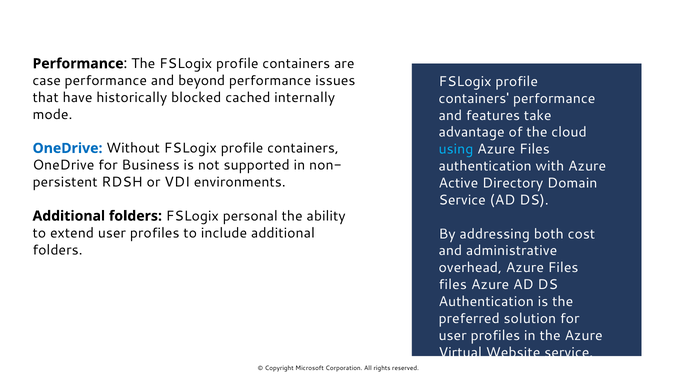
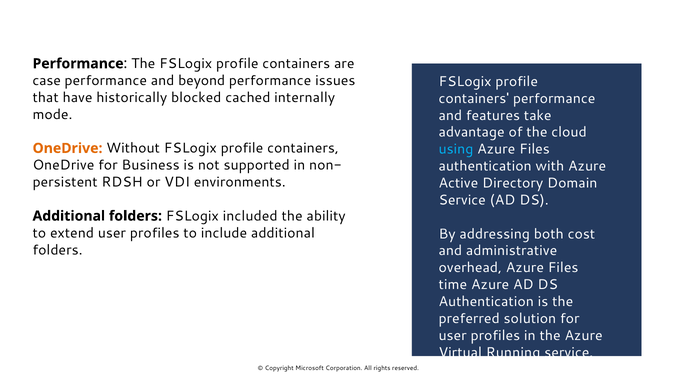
OneDrive at (68, 148) colour: blue -> orange
personal: personal -> included
files at (453, 285): files -> time
Website: Website -> Running
